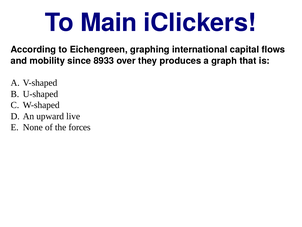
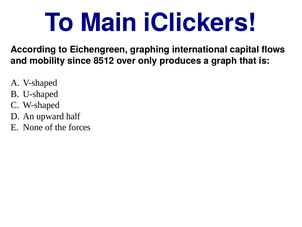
8933: 8933 -> 8512
they: they -> only
live: live -> half
